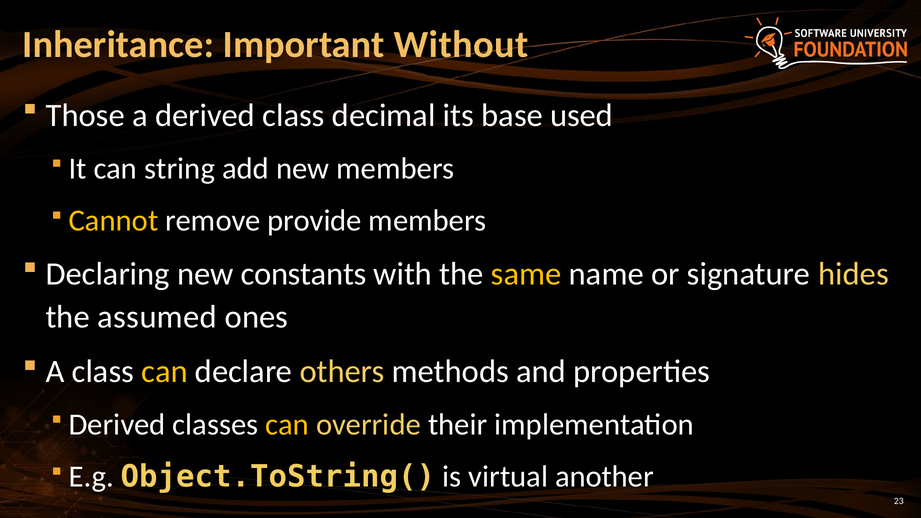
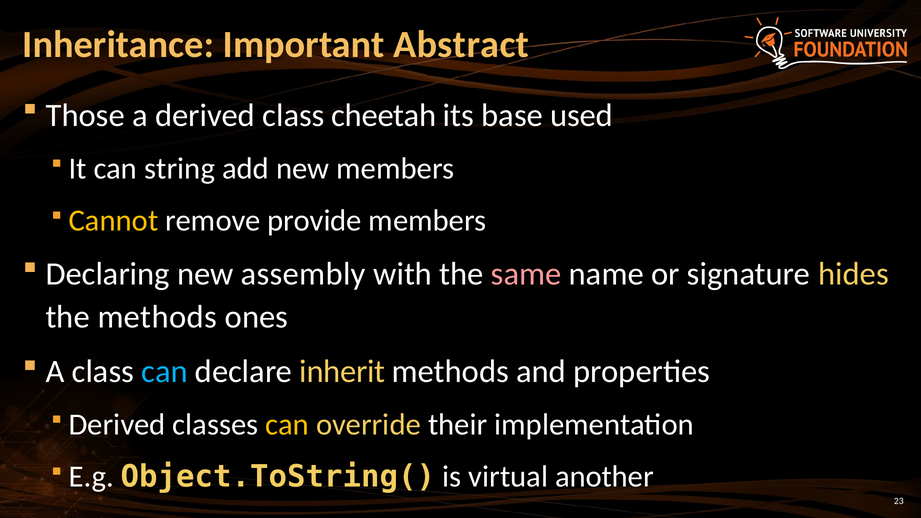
Without: Without -> Abstract
decimal: decimal -> cheetah
constants: constants -> assembly
same colour: yellow -> pink
the assumed: assumed -> methods
can at (165, 372) colour: yellow -> light blue
others: others -> inherit
